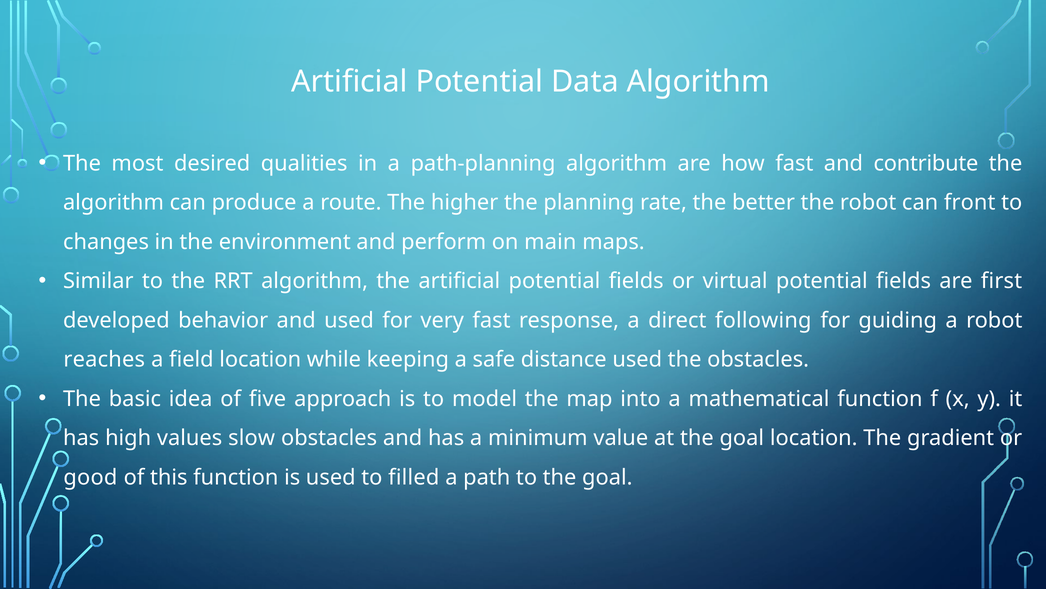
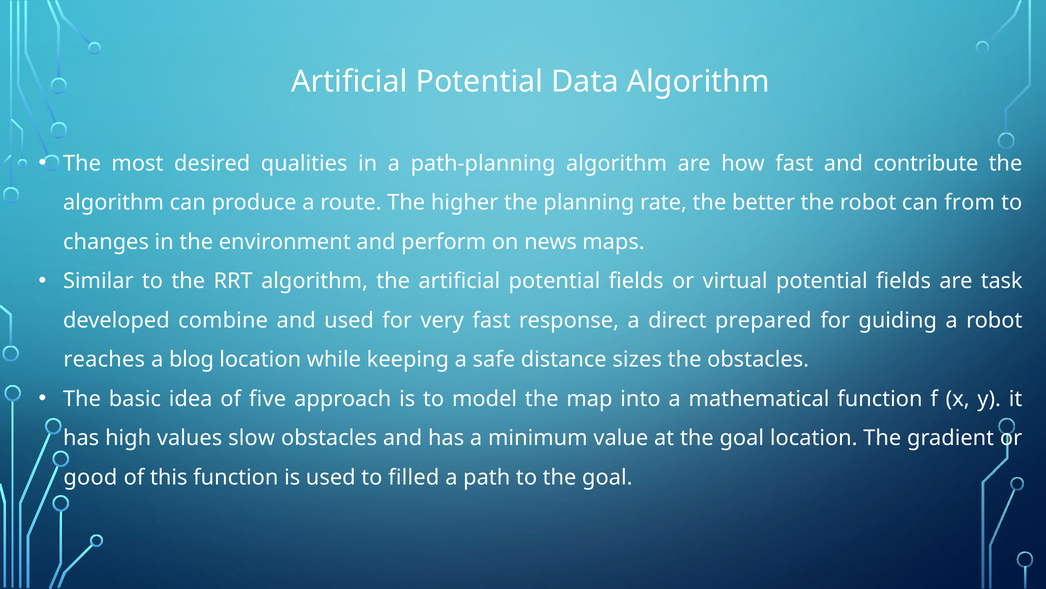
front: front -> from
main: main -> news
first: first -> task
behavior: behavior -> combine
following: following -> prepared
field: field -> blog
distance used: used -> sizes
